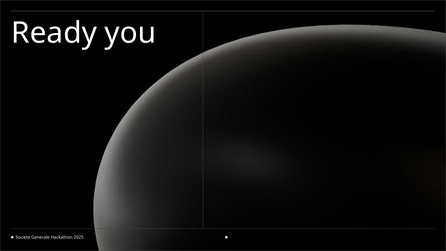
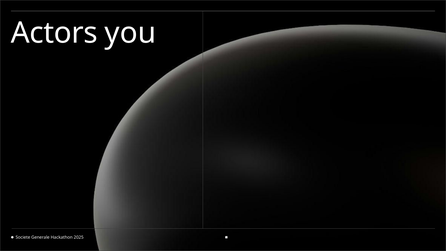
Ready: Ready -> Actors
